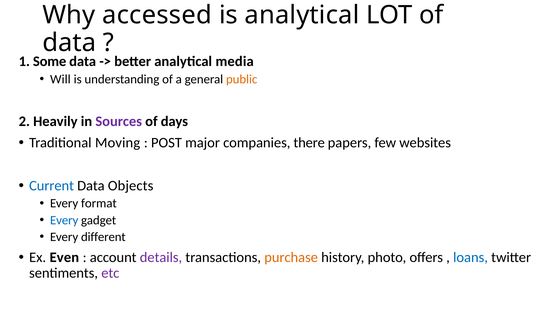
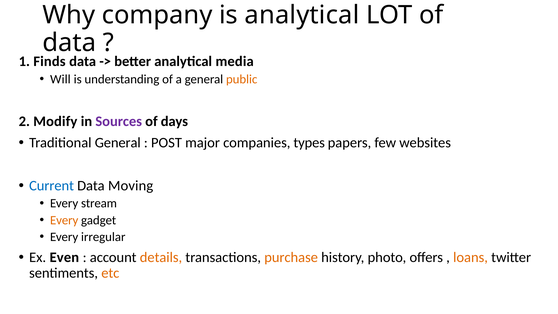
accessed: accessed -> company
Some: Some -> Finds
Heavily: Heavily -> Modify
Traditional Moving: Moving -> General
there: there -> types
Objects: Objects -> Moving
format: format -> stream
Every at (64, 220) colour: blue -> orange
different: different -> irregular
details colour: purple -> orange
loans colour: blue -> orange
etc colour: purple -> orange
